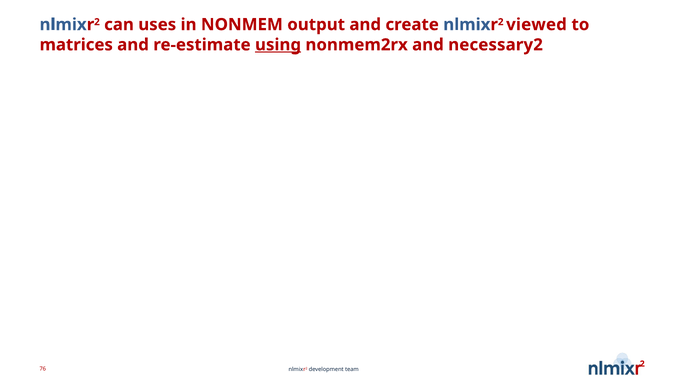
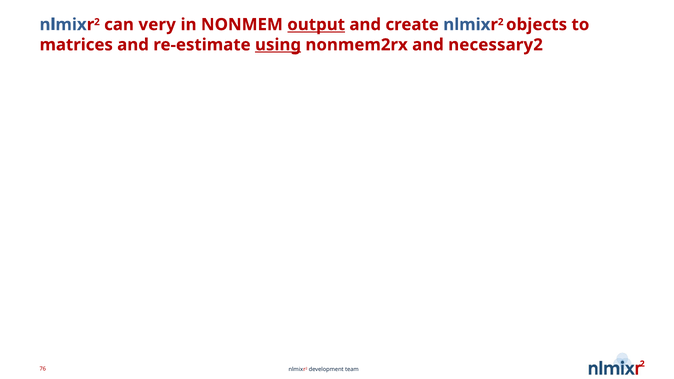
uses: uses -> very
output underline: none -> present
viewed: viewed -> objects
